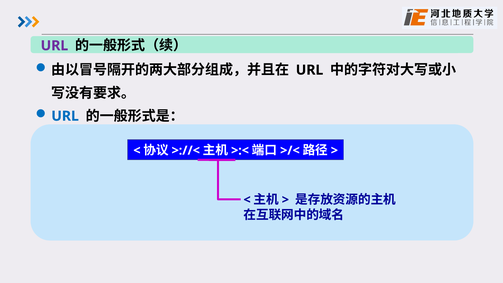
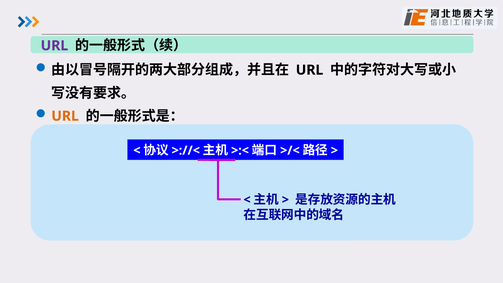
URL at (65, 116) colour: blue -> orange
